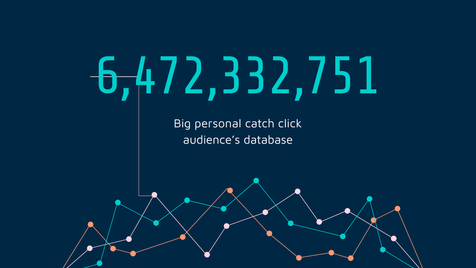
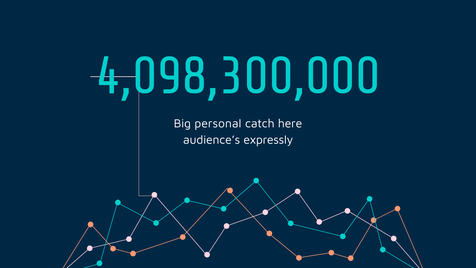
6,472,332,751: 6,472,332,751 -> 4,098,300,000
click: click -> here
database: database -> expressly
